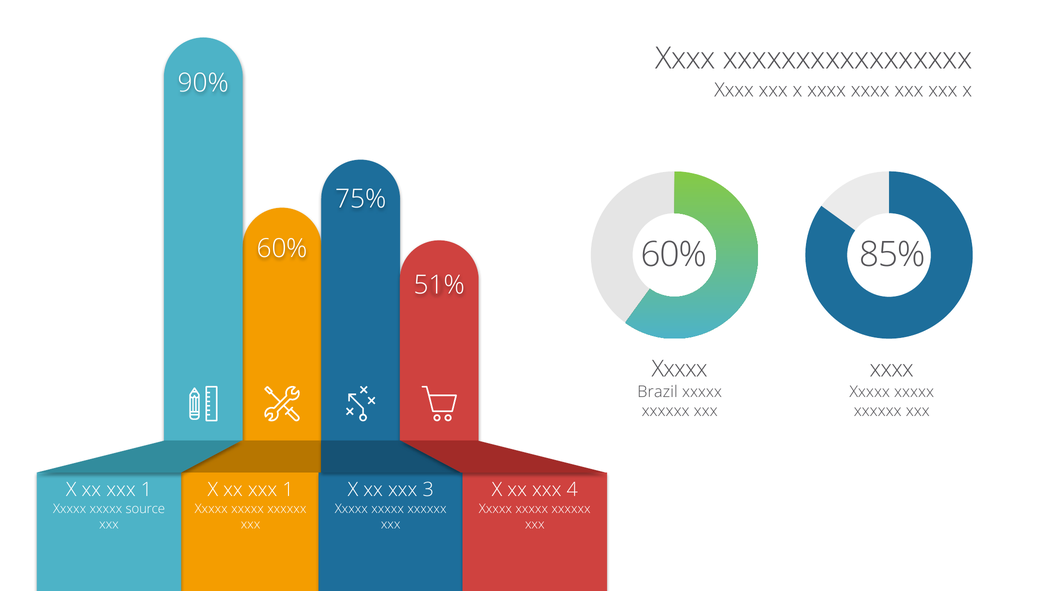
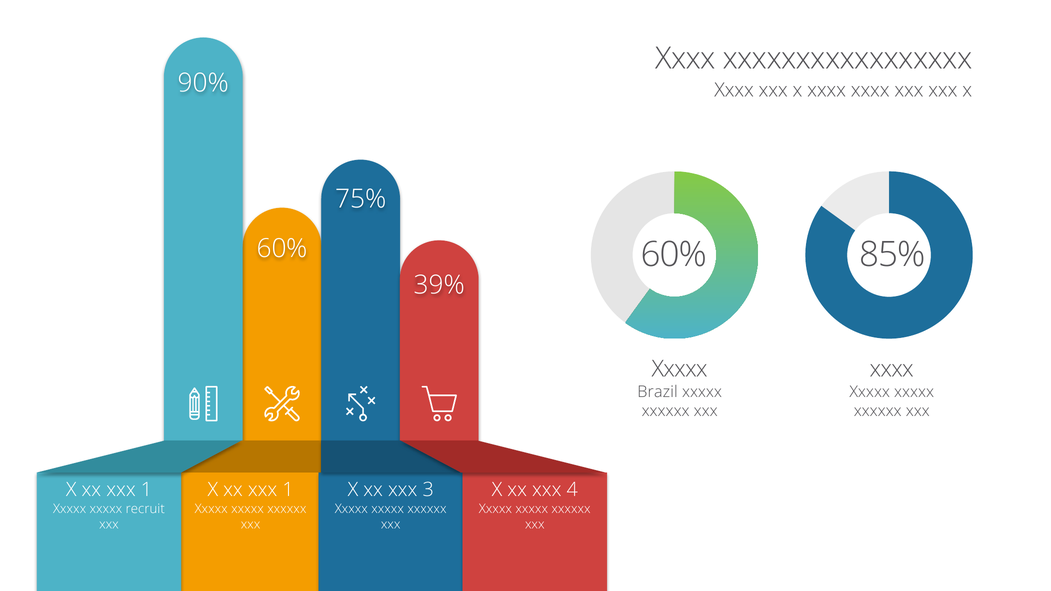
51%: 51% -> 39%
source: source -> recruit
